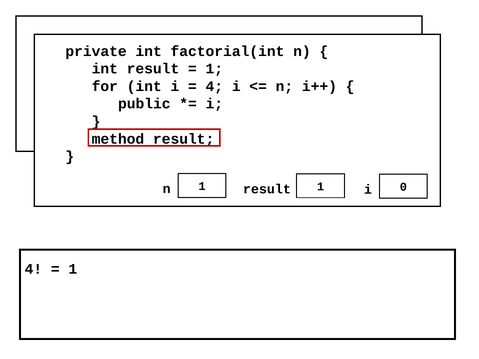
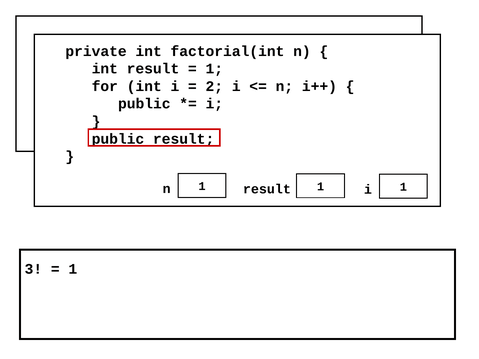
4 at (214, 86): 4 -> 2
method at (118, 139): method -> public
n 0: 0 -> 1
4 at (33, 269): 4 -> 3
